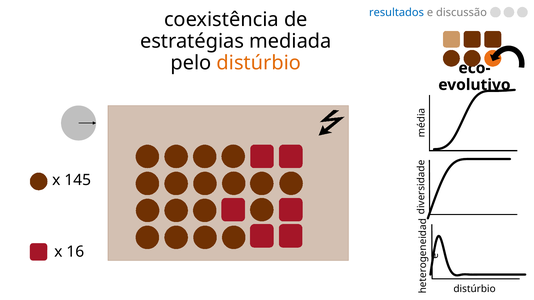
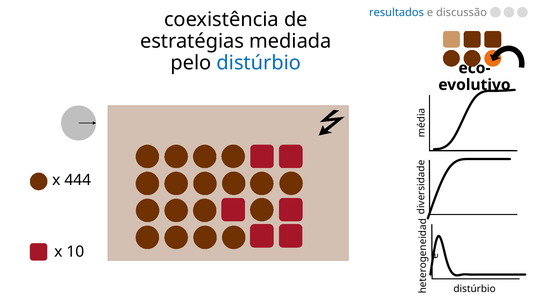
distúrbio at (259, 63) colour: orange -> blue
145: 145 -> 444
16: 16 -> 10
